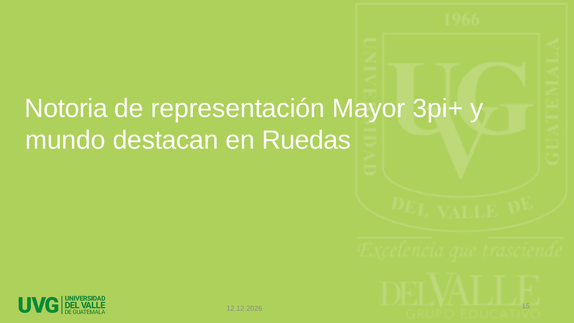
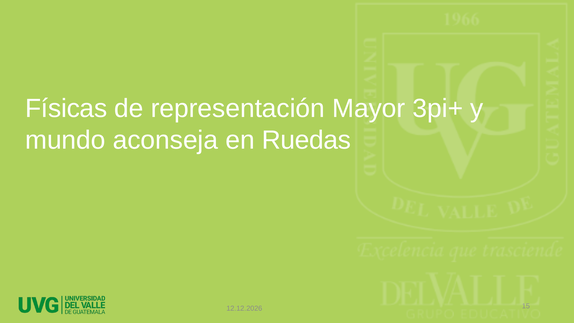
Notoria: Notoria -> Físicas
destacan: destacan -> aconseja
